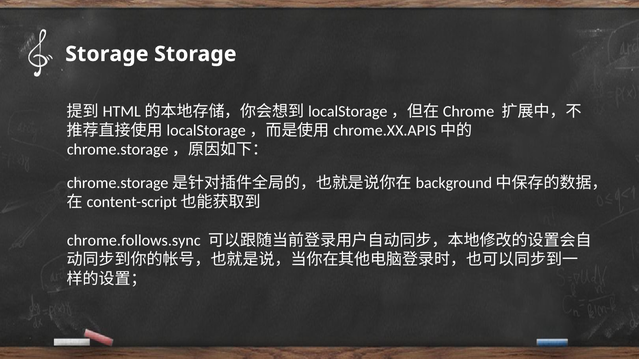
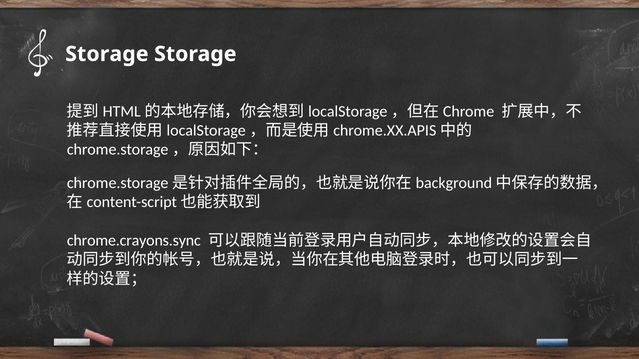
chrome.follows.sync: chrome.follows.sync -> chrome.crayons.sync
